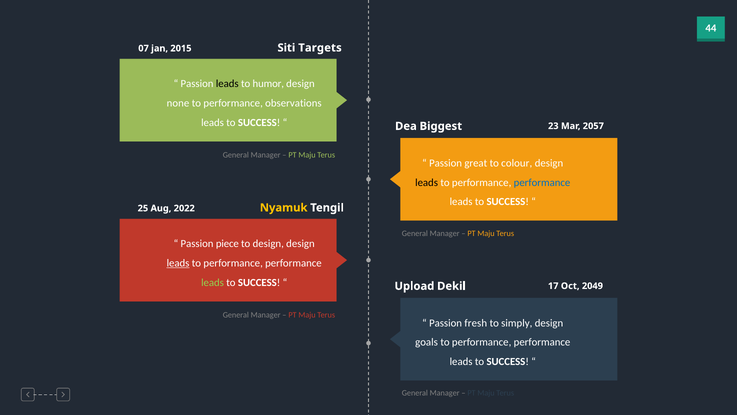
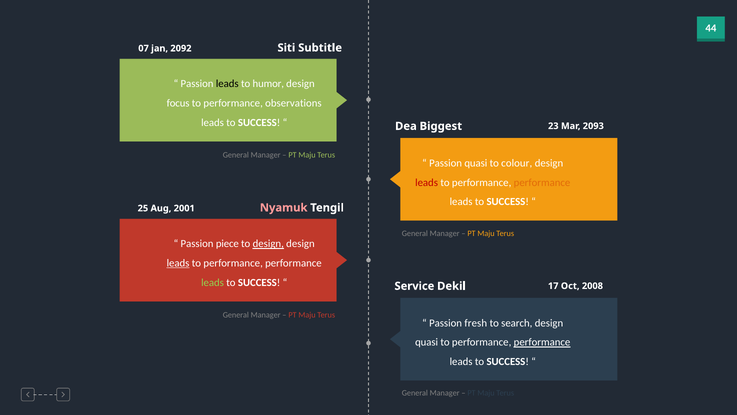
Targets: Targets -> Subtitle
2015: 2015 -> 2092
none: none -> focus
2057: 2057 -> 2093
Passion great: great -> quasi
leads at (427, 182) colour: black -> red
performance at (542, 182) colour: blue -> orange
Nyamuk colour: yellow -> pink
2022: 2022 -> 2001
design at (268, 244) underline: none -> present
Upload: Upload -> Service
2049: 2049 -> 2008
simply: simply -> search
goals at (427, 342): goals -> quasi
performance at (542, 342) underline: none -> present
